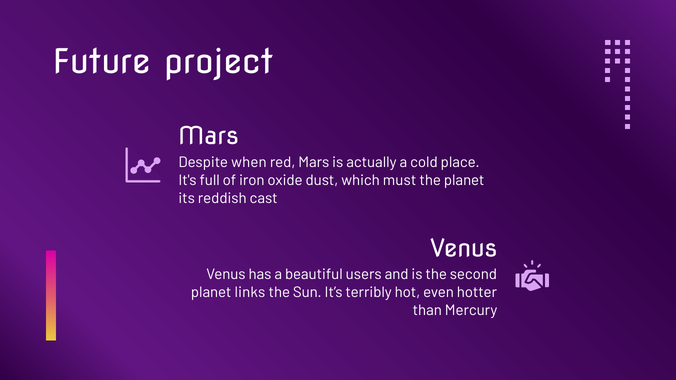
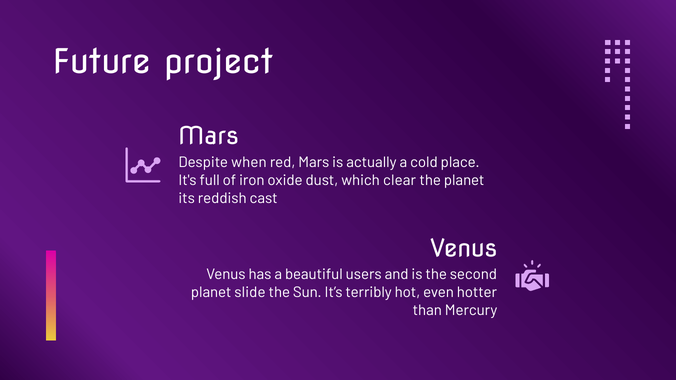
must: must -> clear
links: links -> slide
